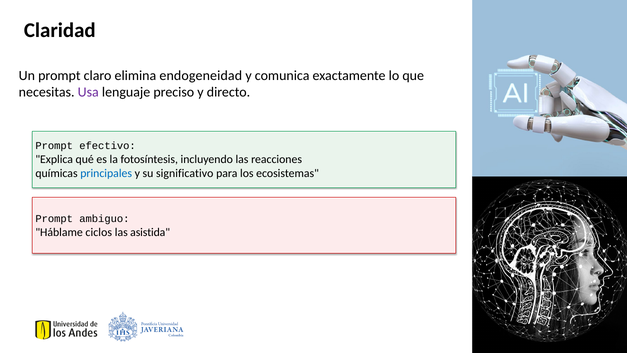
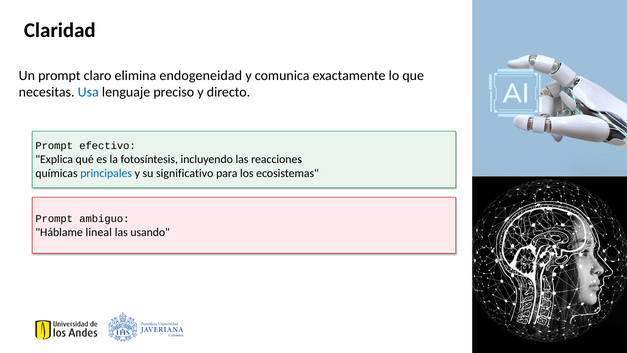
Usa colour: purple -> blue
ciclos: ciclos -> lineal
asistida: asistida -> usando
